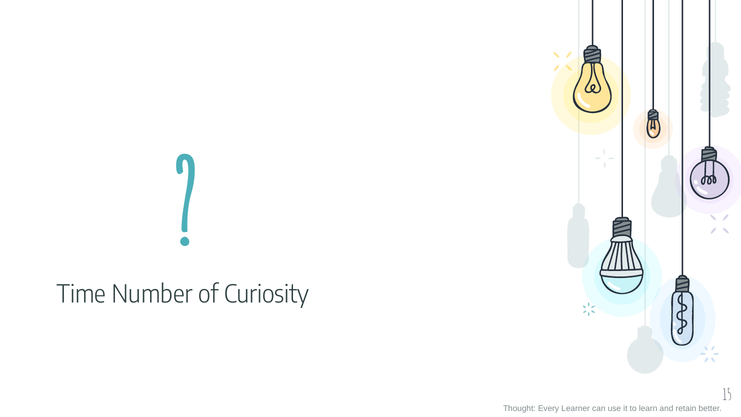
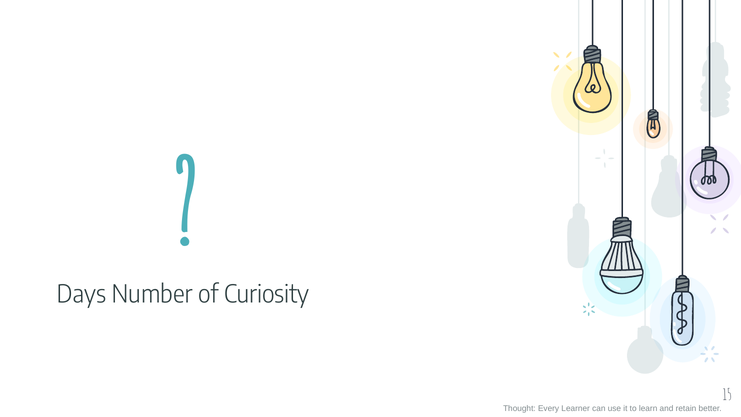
Time: Time -> Days
